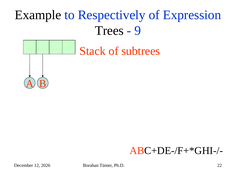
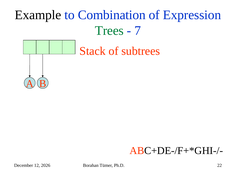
Respectively: Respectively -> Combination
Trees colour: black -> green
9: 9 -> 7
